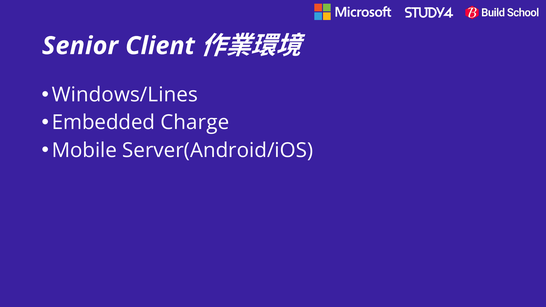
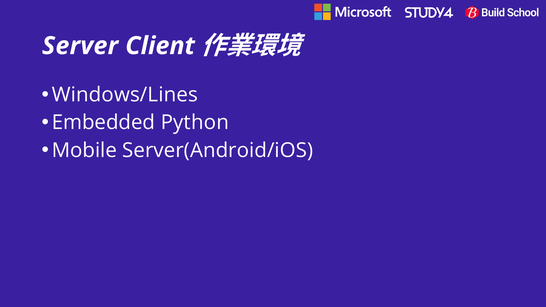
Senior: Senior -> Server
Charge: Charge -> Python
